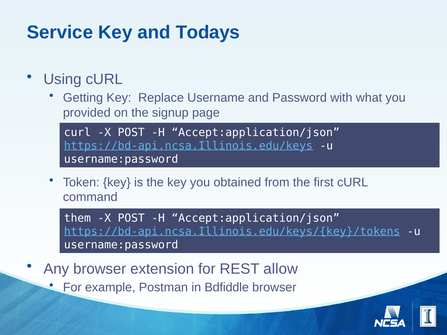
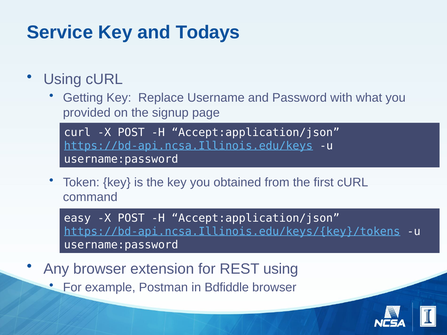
them: them -> easy
REST allow: allow -> using
